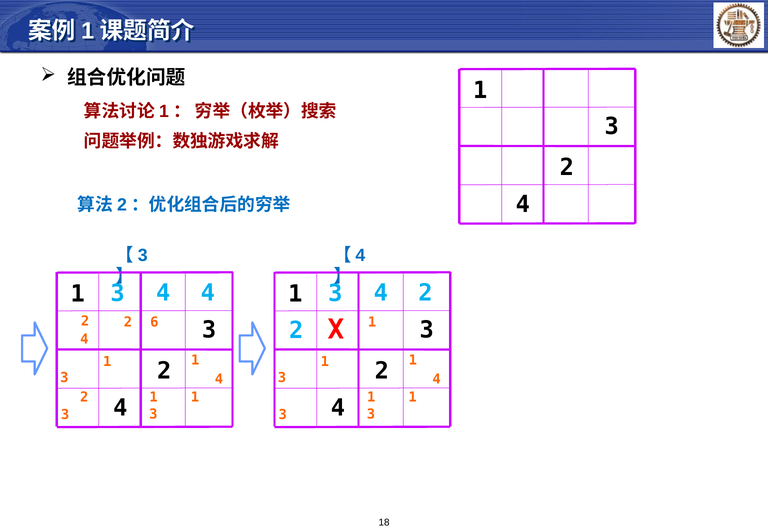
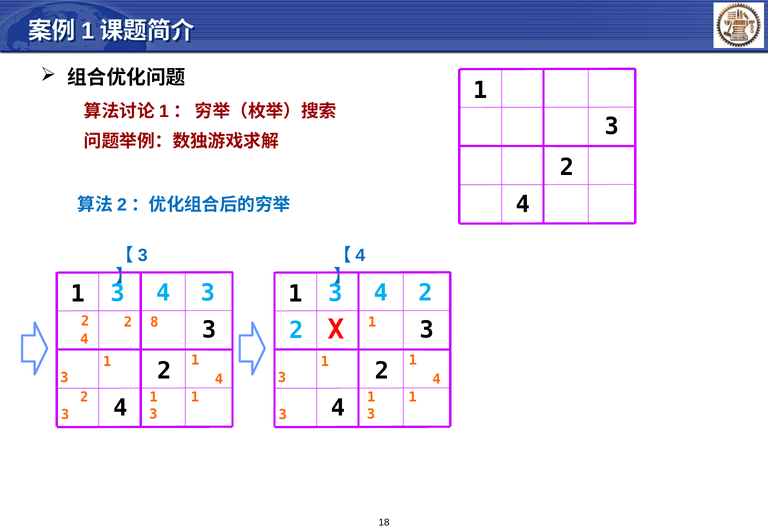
4 at (208, 293): 4 -> 3
6: 6 -> 8
